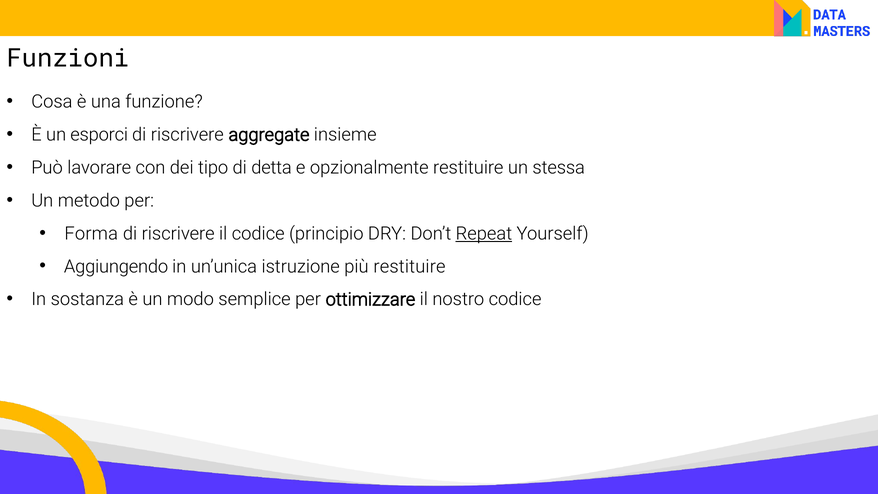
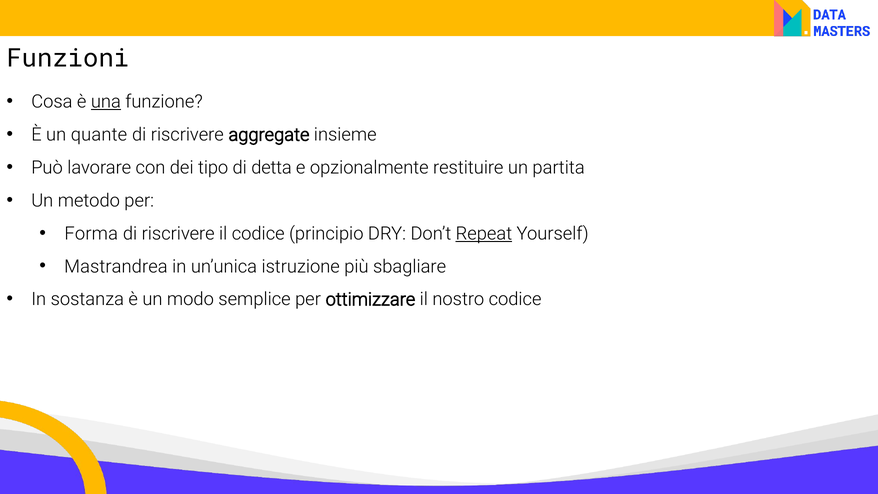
una underline: none -> present
esporci: esporci -> quante
stessa: stessa -> partita
Aggiungendo: Aggiungendo -> Mastrandrea
più restituire: restituire -> sbagliare
